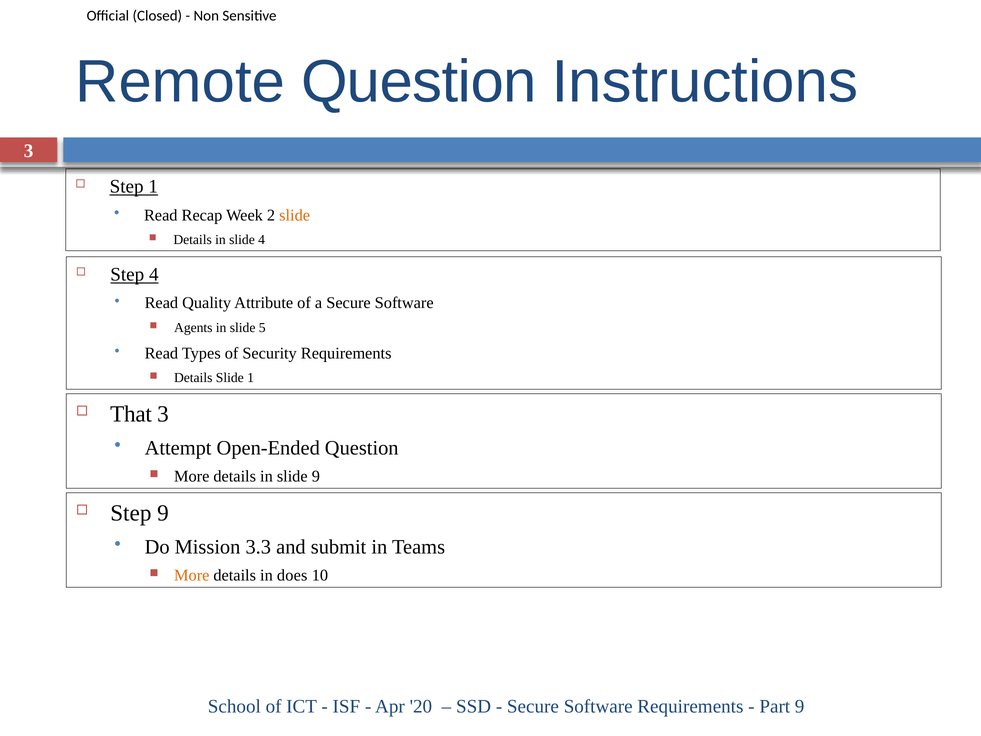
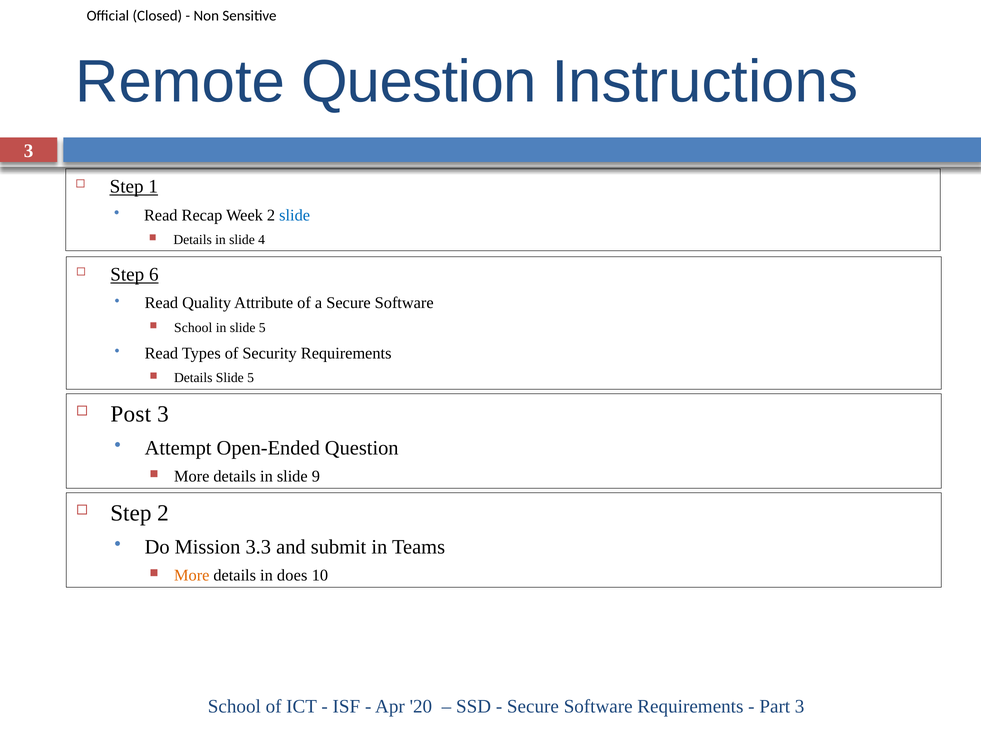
slide at (295, 215) colour: orange -> blue
Step 4: 4 -> 6
Agents at (193, 328): Agents -> School
Details Slide 1: 1 -> 5
That: That -> Post
Step 9: 9 -> 2
Part 9: 9 -> 3
